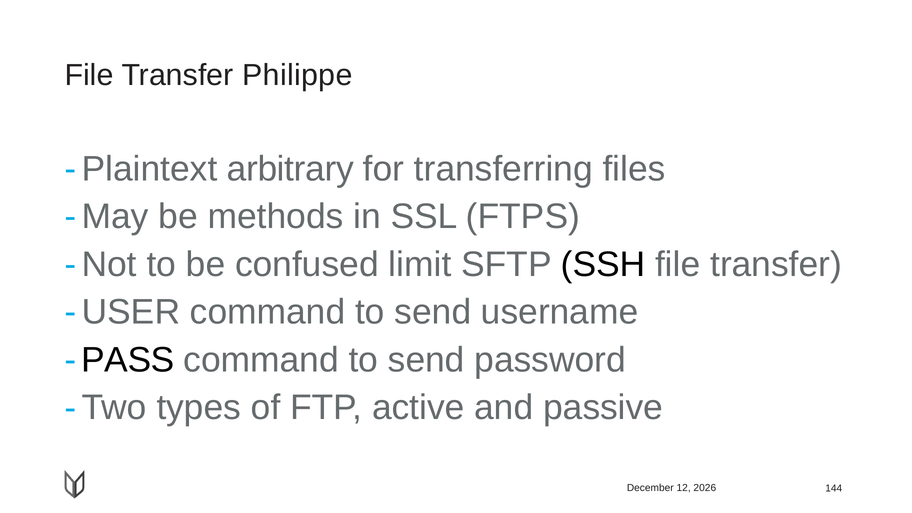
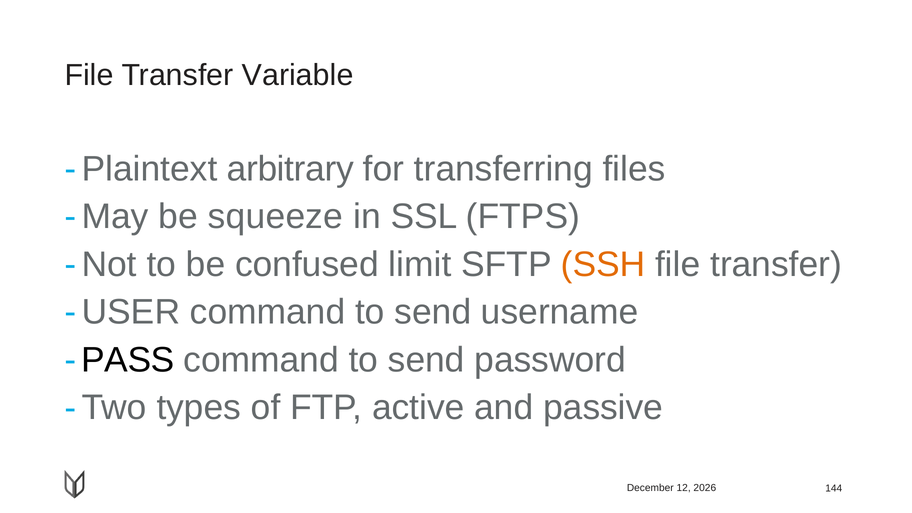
Philippe: Philippe -> Variable
methods: methods -> squeeze
SSH colour: black -> orange
